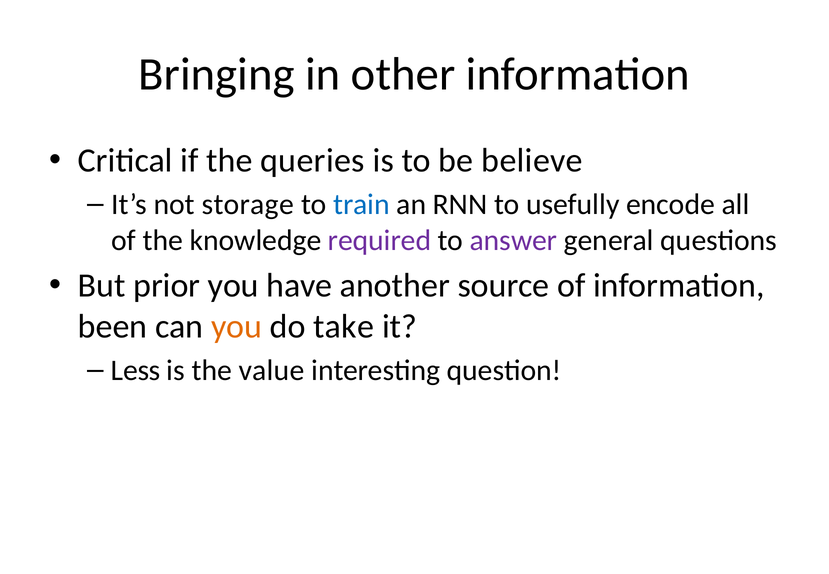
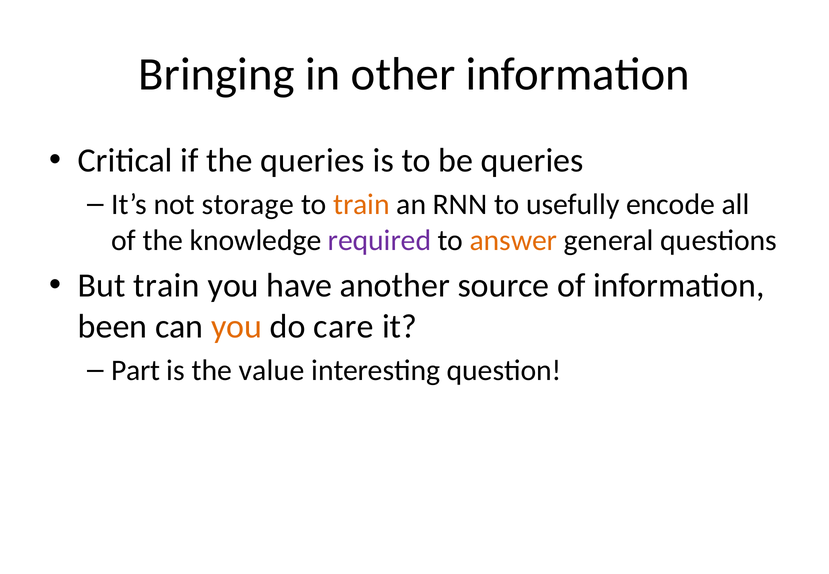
be believe: believe -> queries
train at (361, 204) colour: blue -> orange
answer colour: purple -> orange
But prior: prior -> train
take: take -> care
Less: Less -> Part
